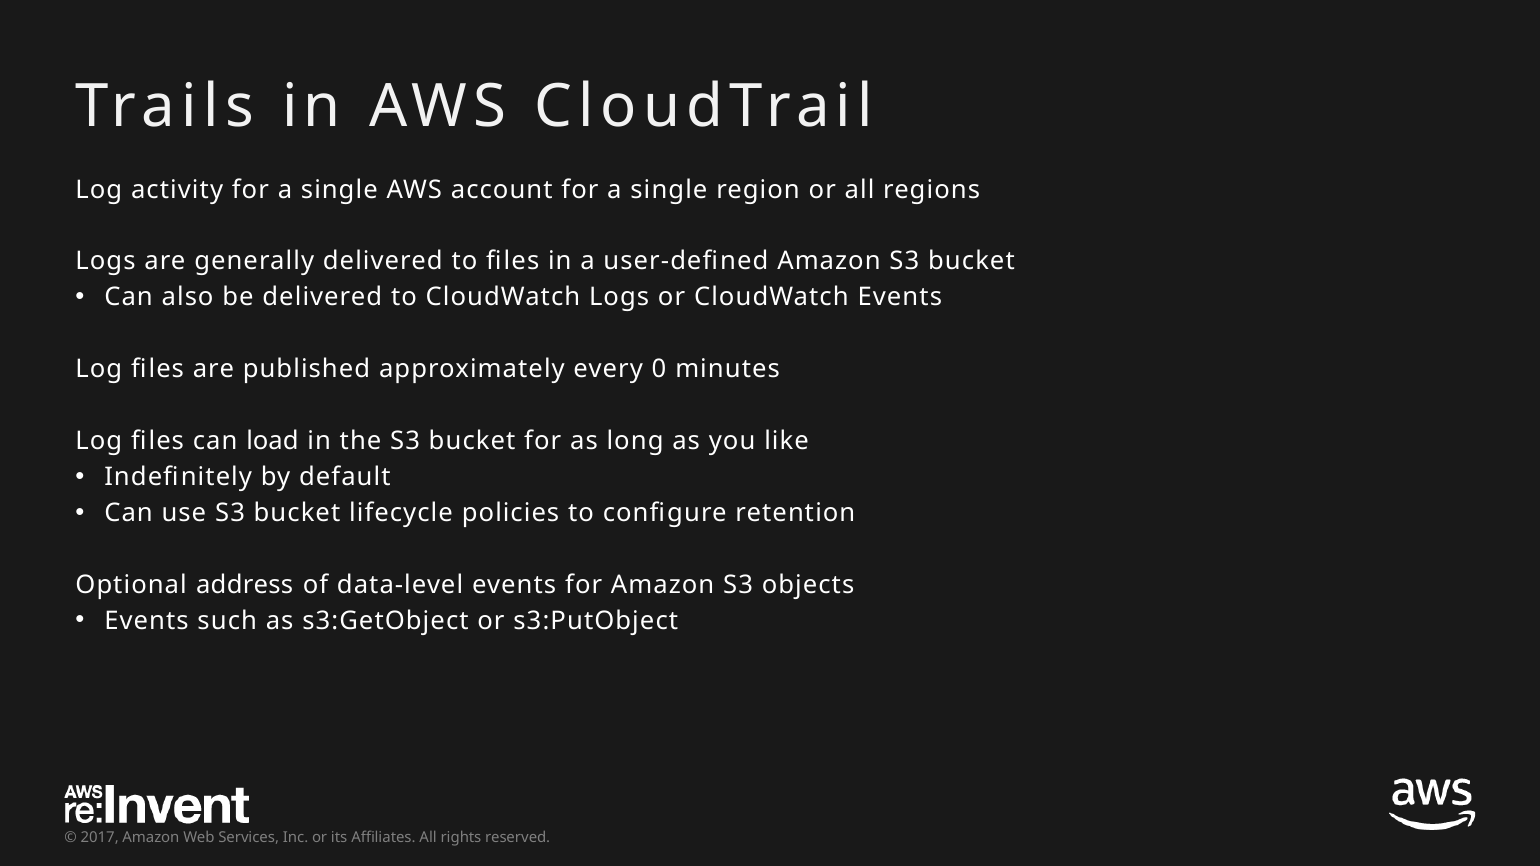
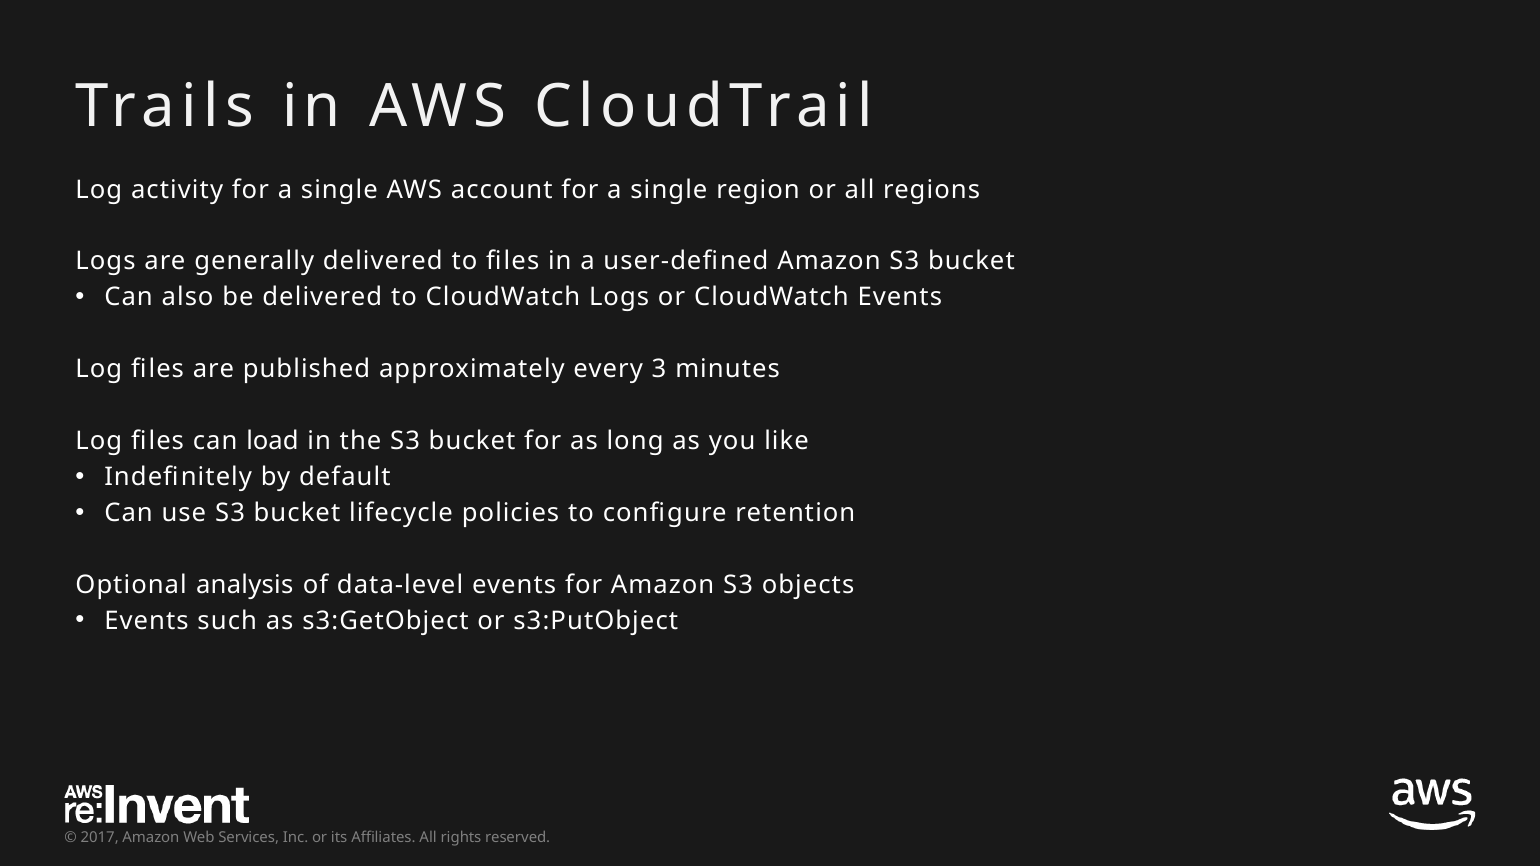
0: 0 -> 3
address: address -> analysis
